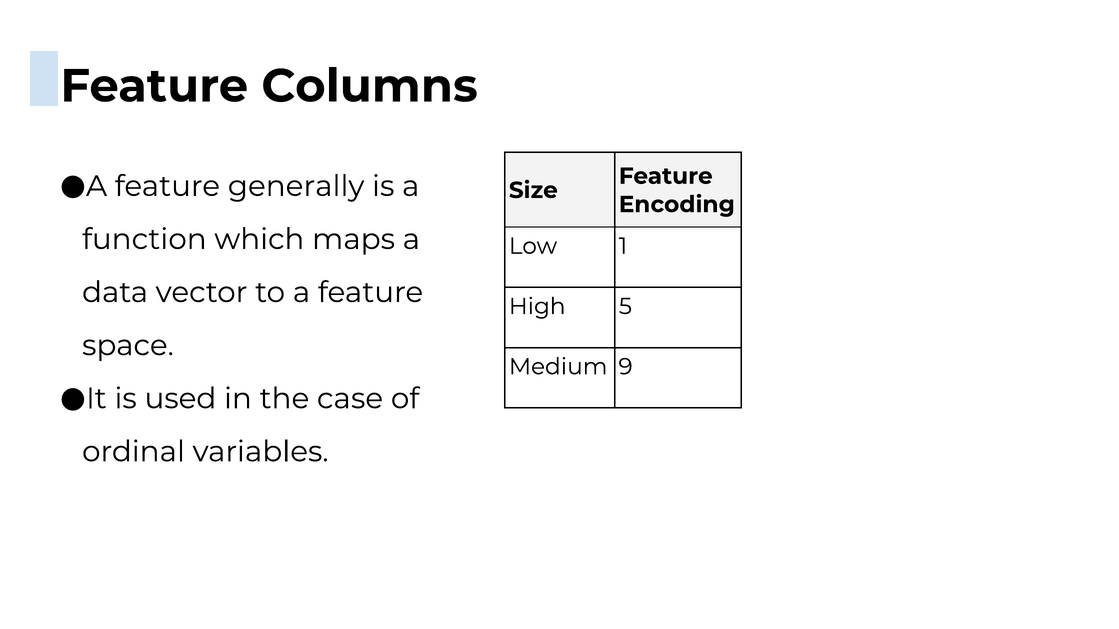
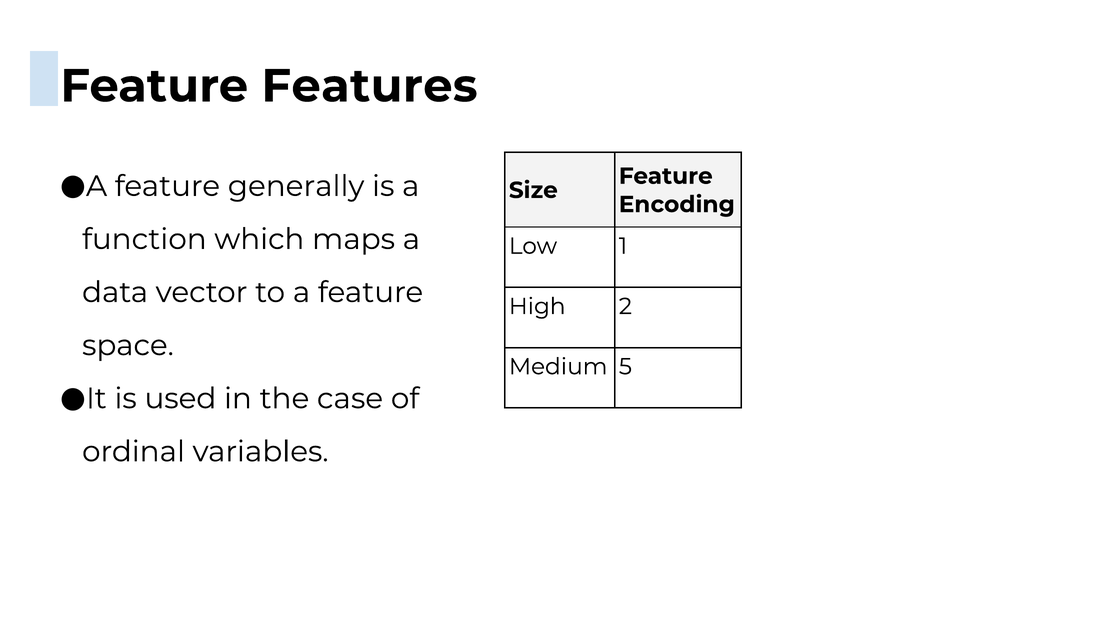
Columns: Columns -> Features
5: 5 -> 2
9: 9 -> 5
